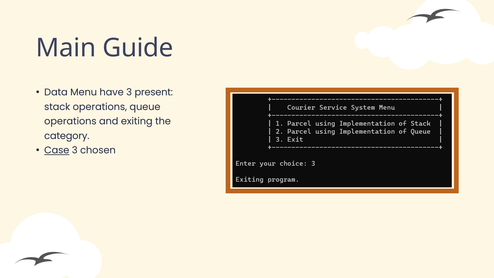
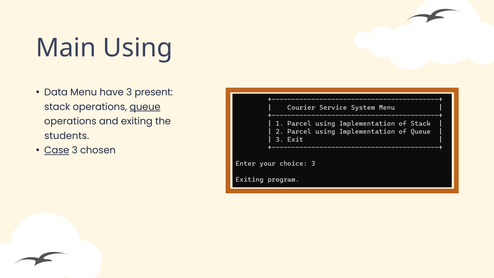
Guide: Guide -> Using
queue underline: none -> present
category: category -> students
